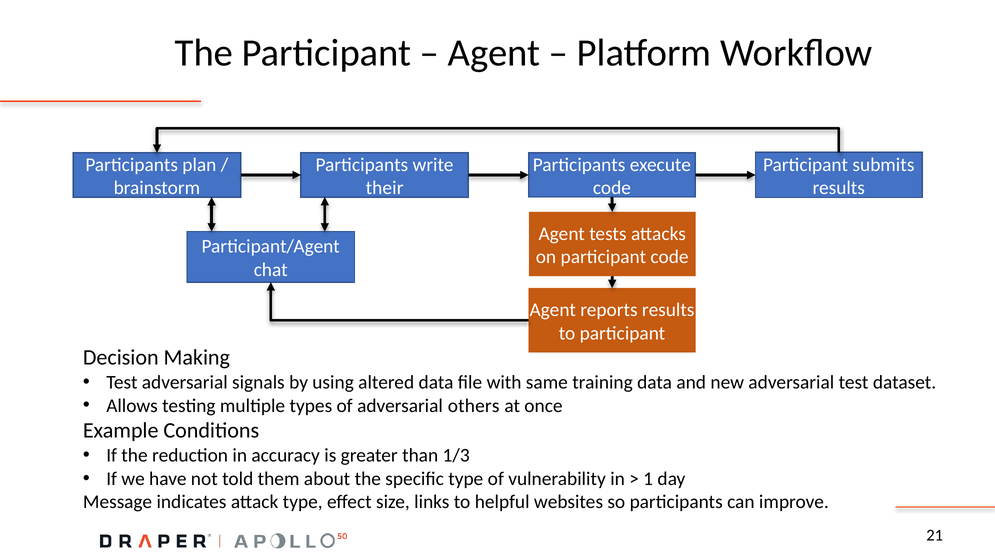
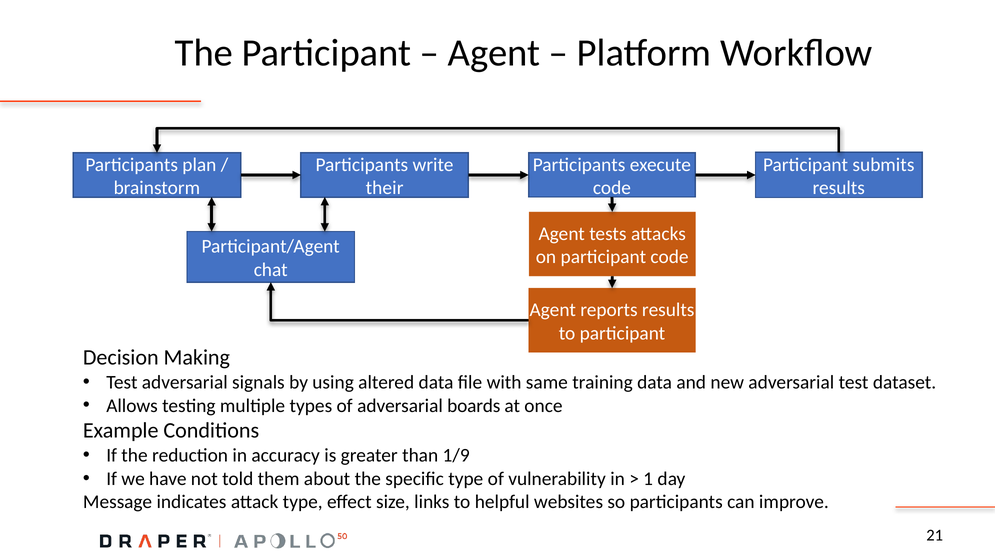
others: others -> boards
1/3: 1/3 -> 1/9
